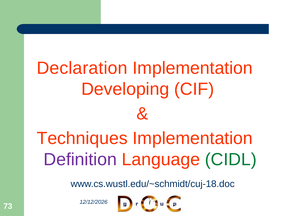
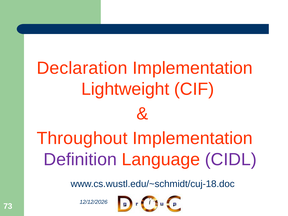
Developing: Developing -> Lightweight
Techniques: Techniques -> Throughout
CIDL colour: green -> purple
